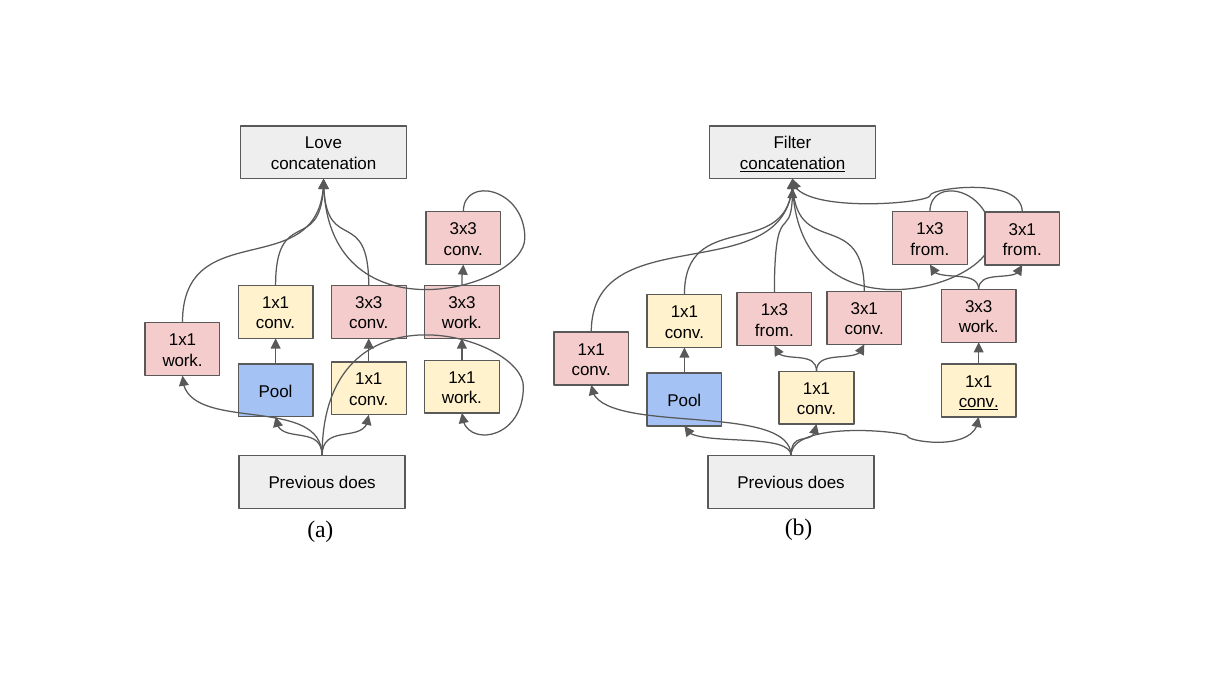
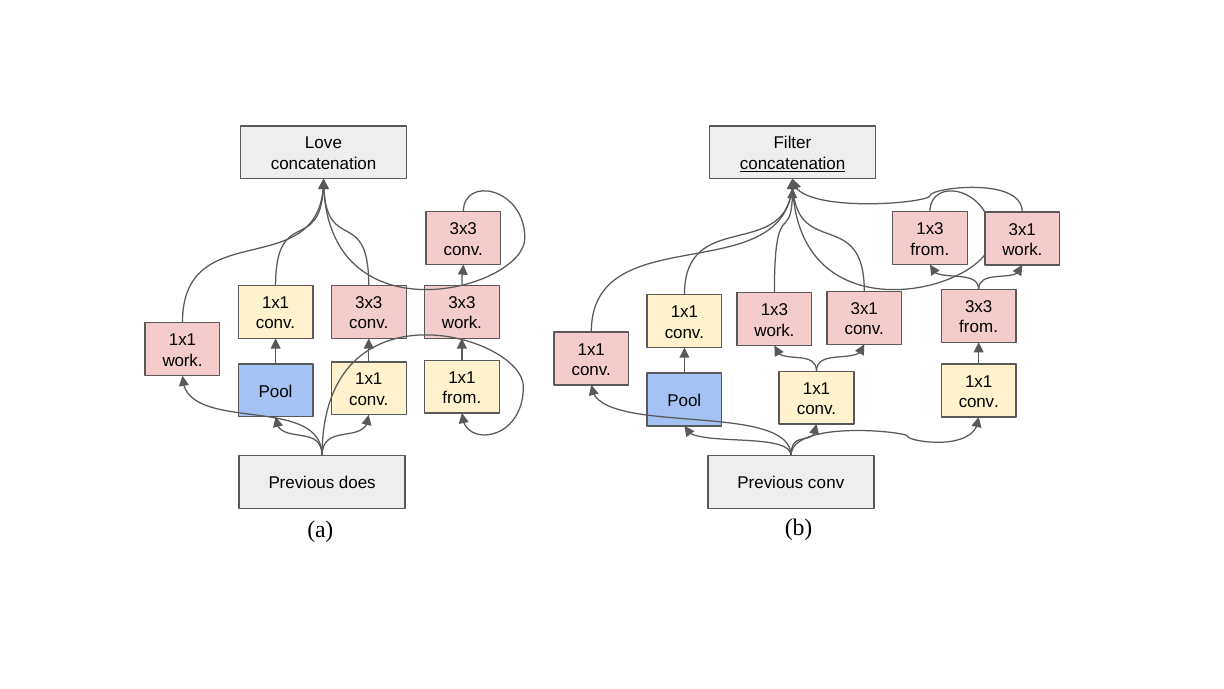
from at (1022, 250): from -> work
work at (979, 327): work -> from
from at (774, 330): from -> work
work at (462, 398): work -> from
conv at (979, 402) underline: present -> none
does at (826, 483): does -> conv
